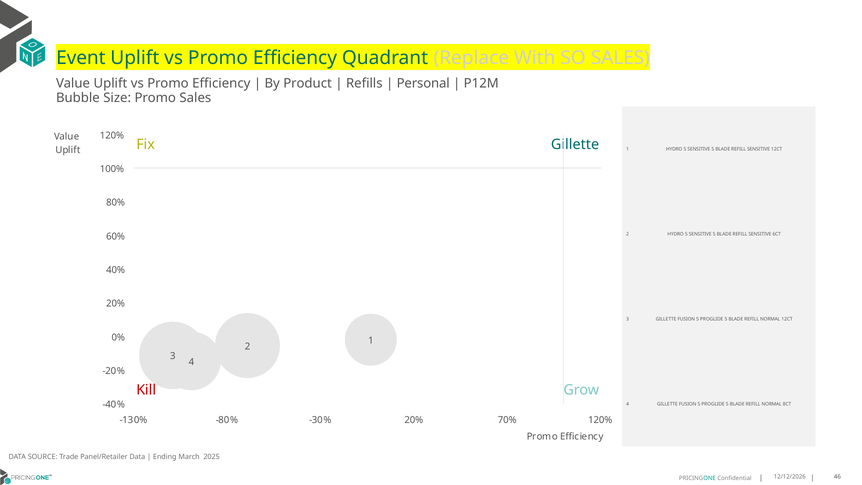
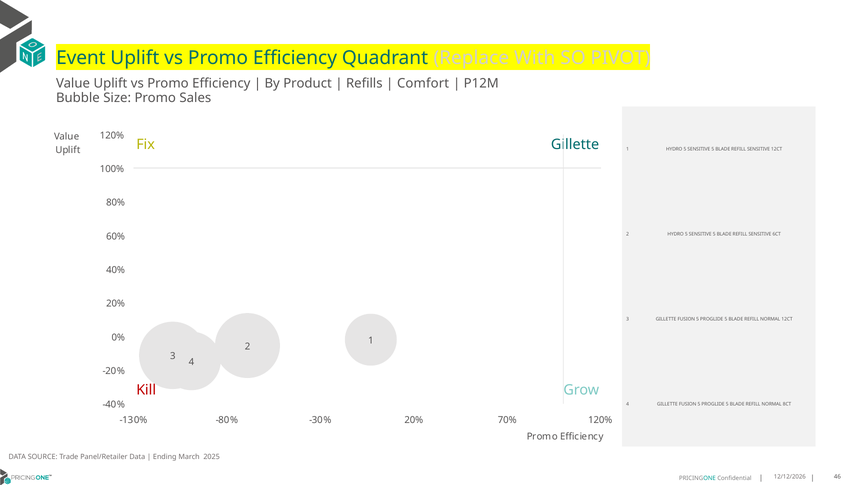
SO SALES: SALES -> PIVOT
Personal: Personal -> Comfort
